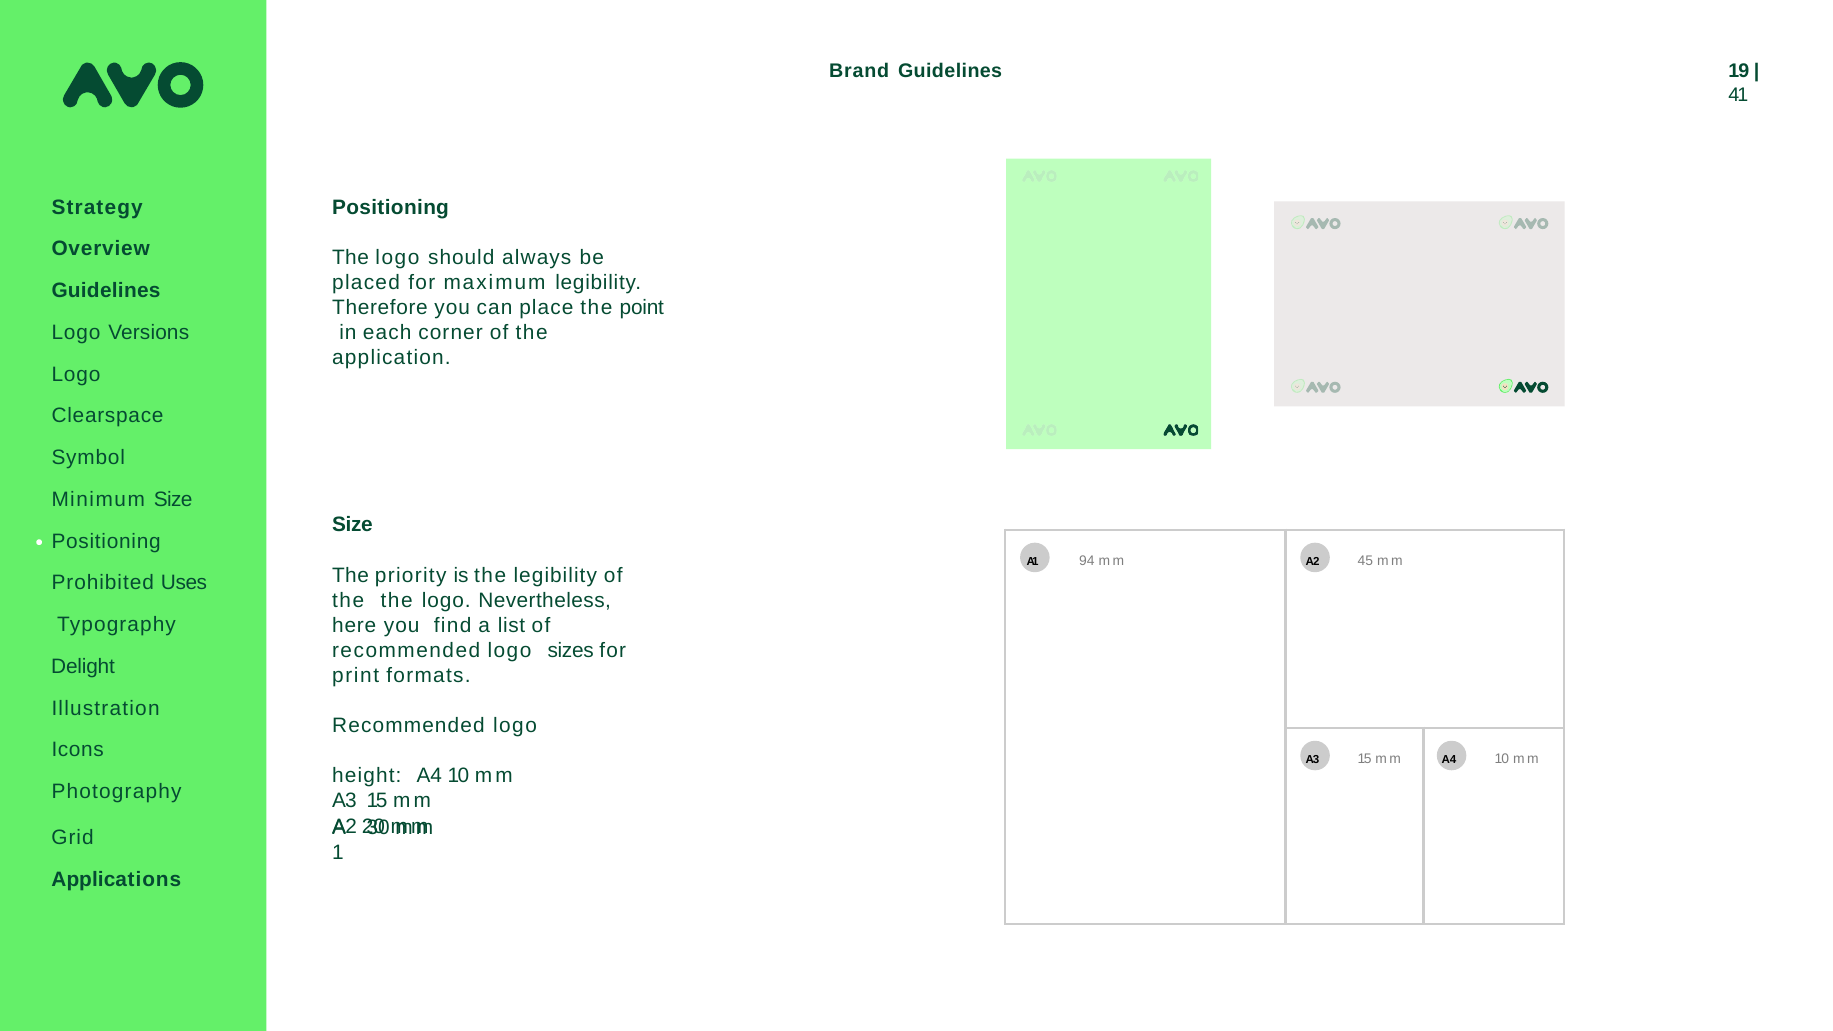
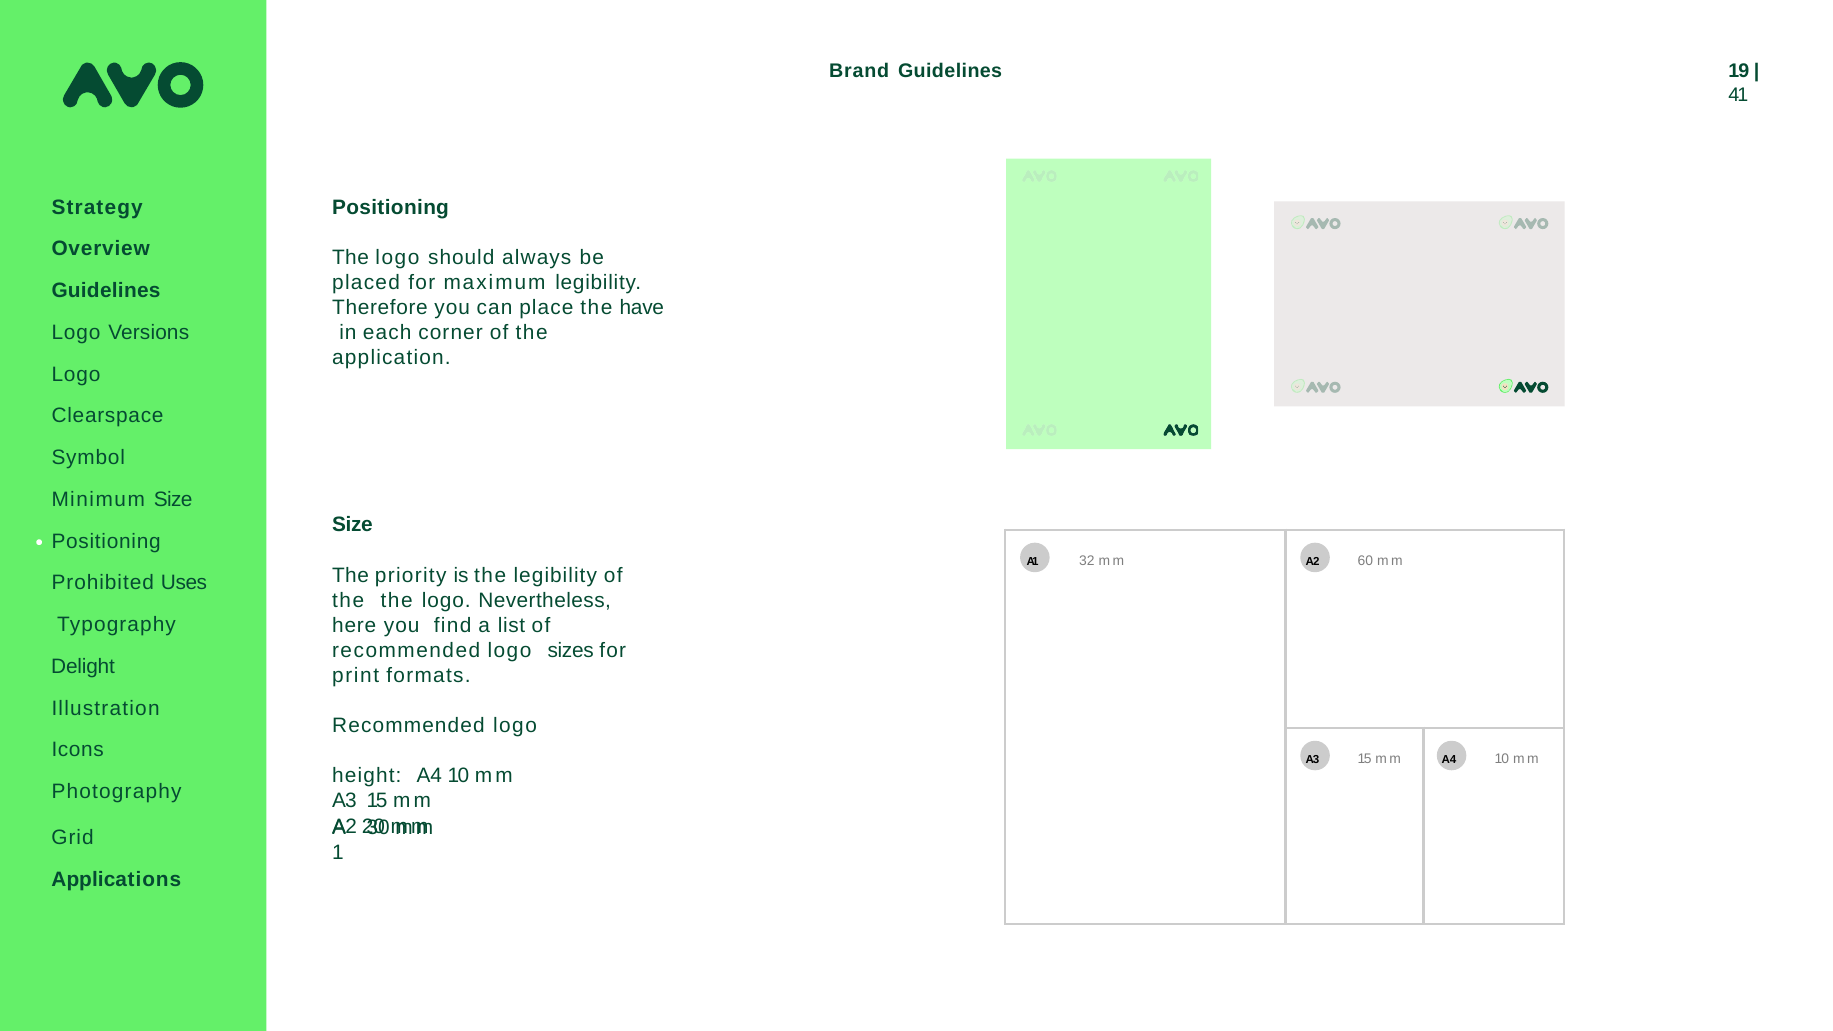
point: point -> have
94: 94 -> 32
45: 45 -> 60
